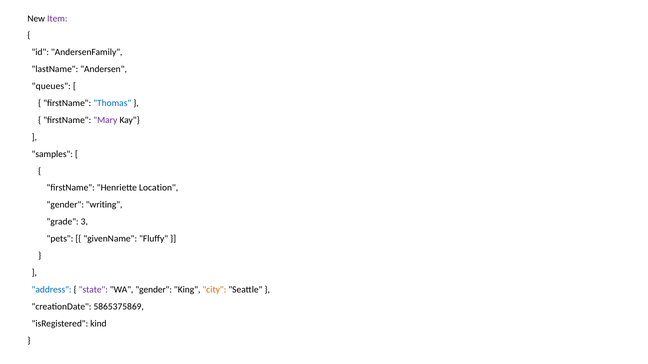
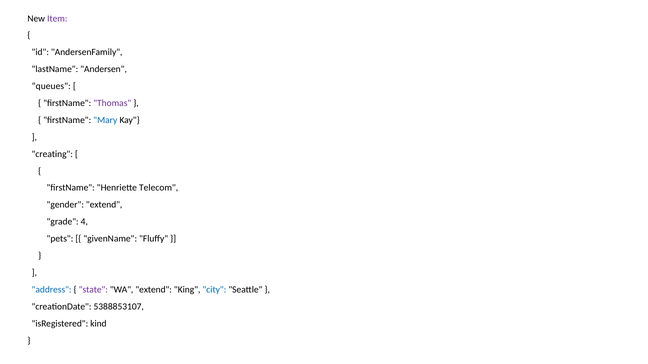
Thomas colour: blue -> purple
Mary colour: purple -> blue
samples: samples -> creating
Location: Location -> Telecom
gender writing: writing -> extend
3: 3 -> 4
WA gender: gender -> extend
city colour: orange -> blue
5865375869: 5865375869 -> 5388853107
